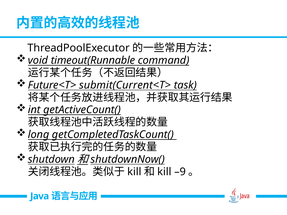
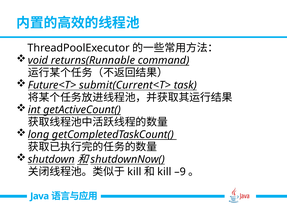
timeout(Runnable: timeout(Runnable -> returns(Runnable
